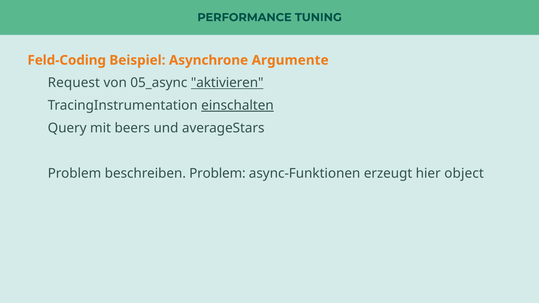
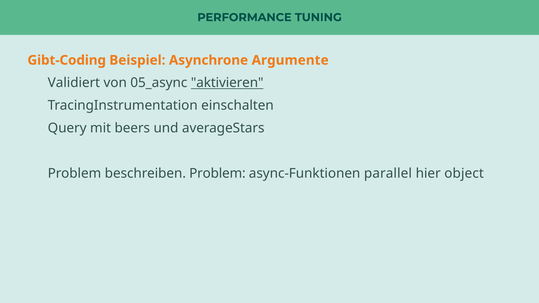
Feld-Coding: Feld-Coding -> Gibt-Coding
Request: Request -> Validiert
einschalten underline: present -> none
erzeugt: erzeugt -> parallel
